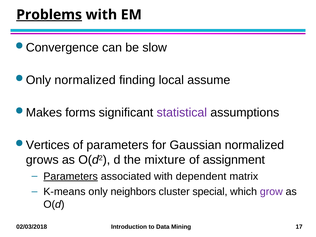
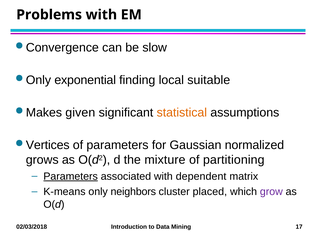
Problems underline: present -> none
Only normalized: normalized -> exponential
assume: assume -> suitable
forms: forms -> given
statistical colour: purple -> orange
assignment: assignment -> partitioning
special: special -> placed
